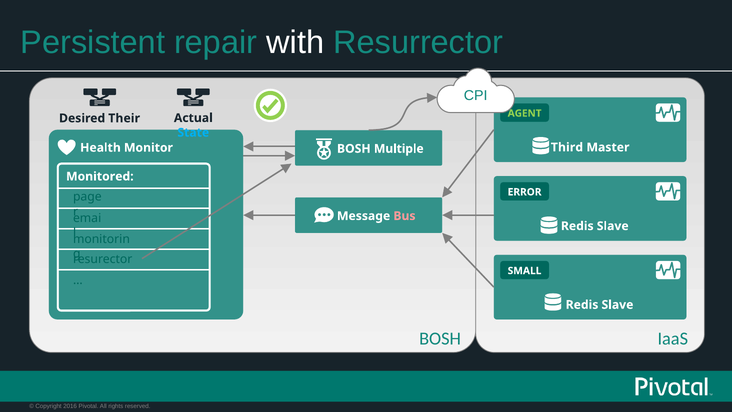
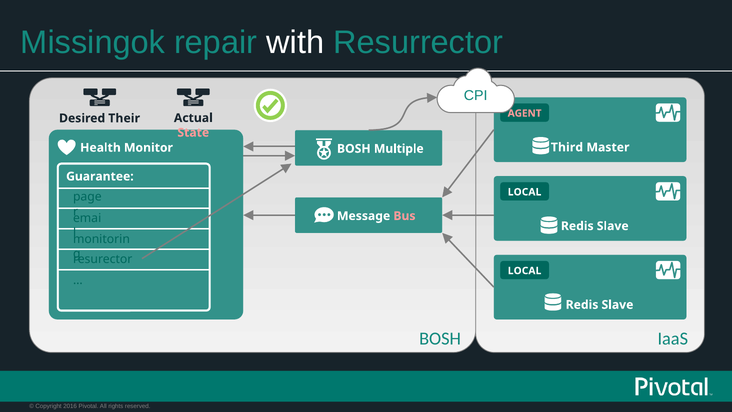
Persistent: Persistent -> Missingok
AGENT colour: light green -> pink
State colour: light blue -> pink
Monitored: Monitored -> Guarantee
ERROR at (525, 192): ERROR -> LOCAL
SMALL at (525, 271): SMALL -> LOCAL
